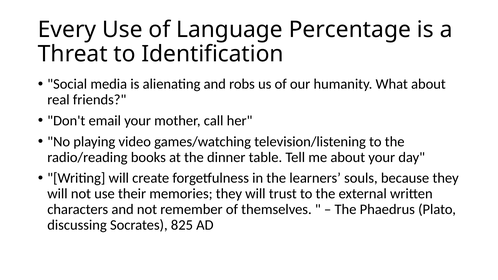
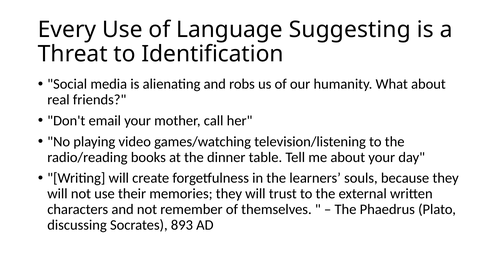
Percentage: Percentage -> Suggesting
825: 825 -> 893
